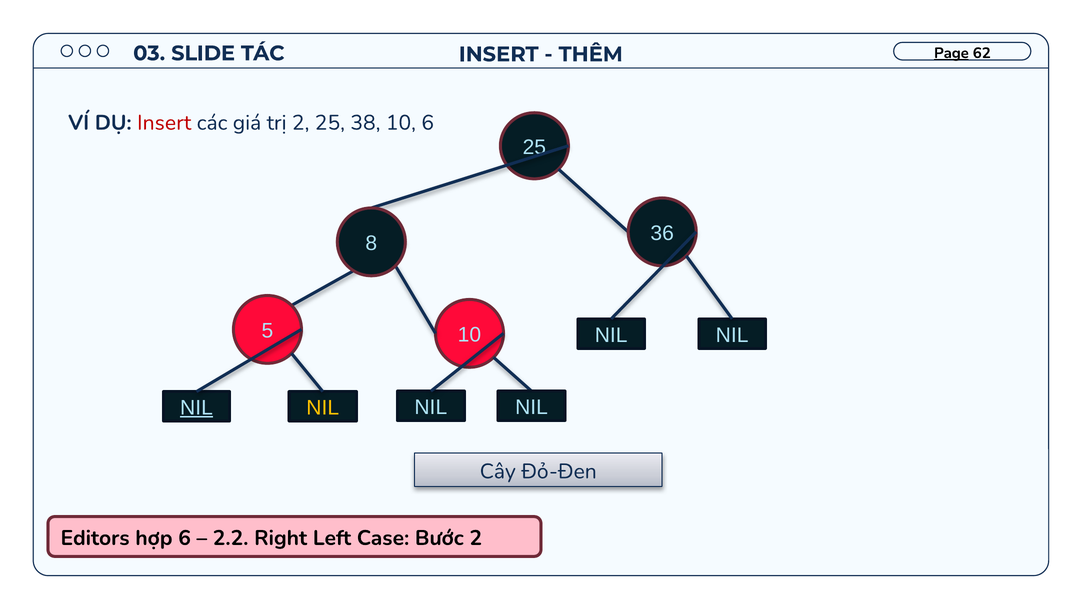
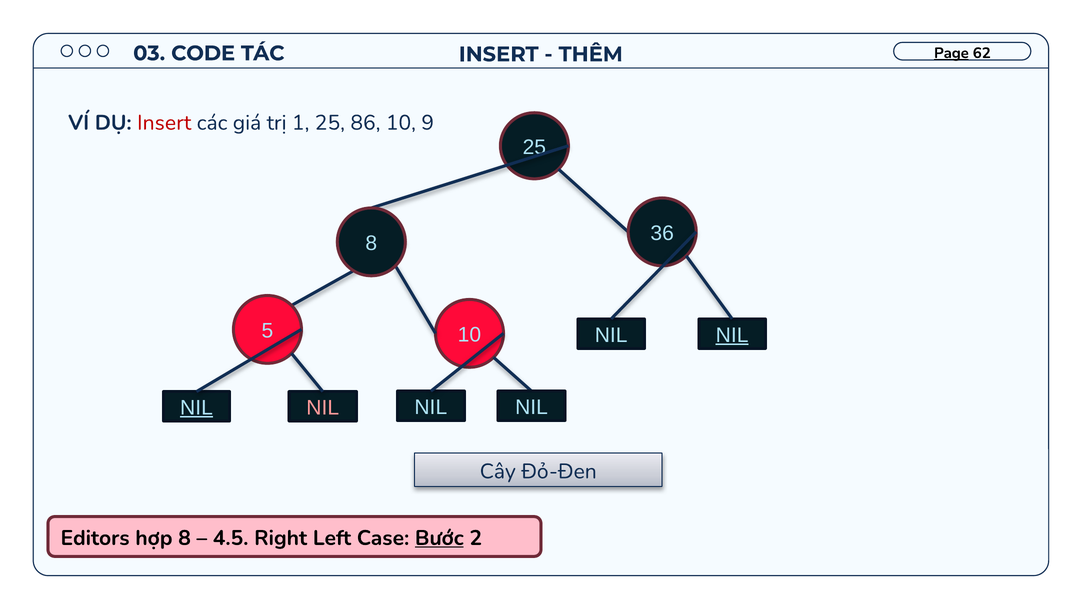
SLIDE: SLIDE -> CODE
trị 2: 2 -> 1
38: 38 -> 86
10 6: 6 -> 9
NIL at (732, 335) underline: none -> present
NIL at (323, 408) colour: yellow -> pink
hợp 6: 6 -> 8
2.2: 2.2 -> 4.5
Bước underline: none -> present
